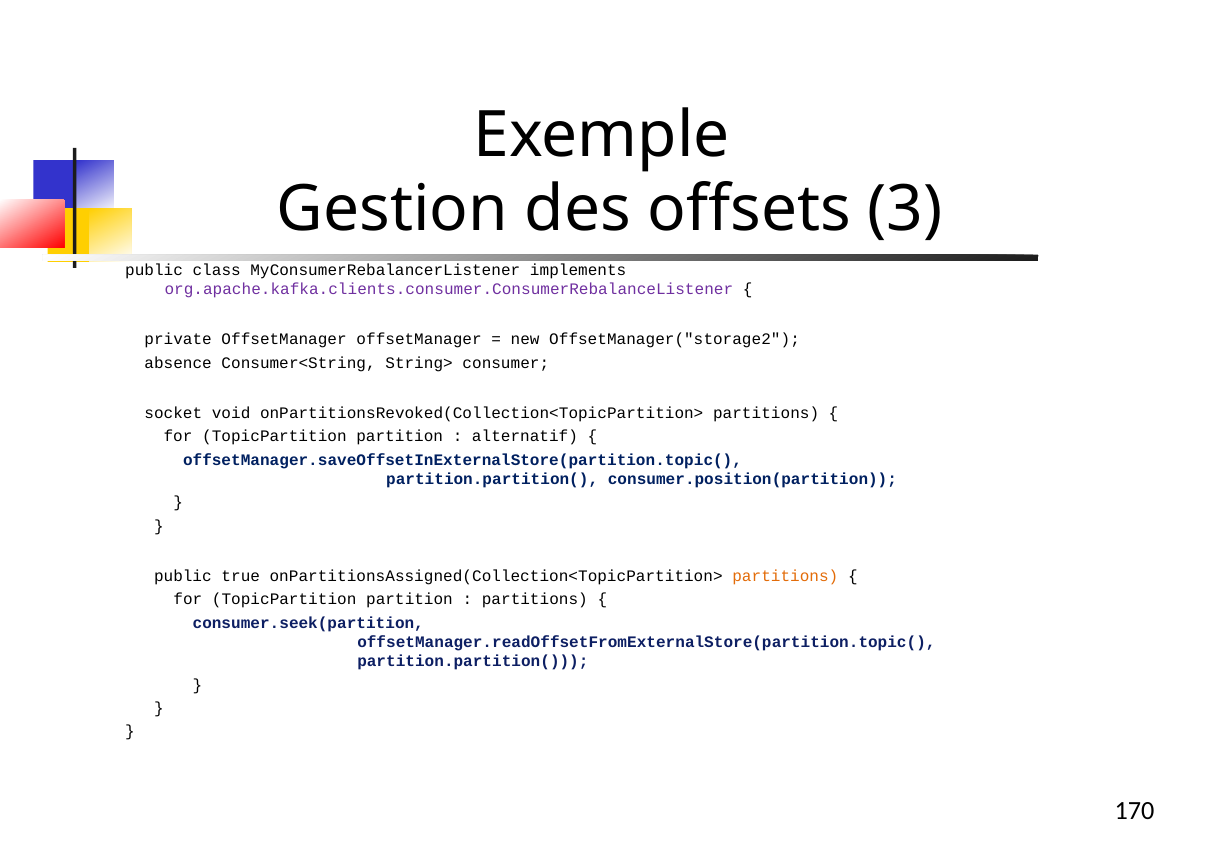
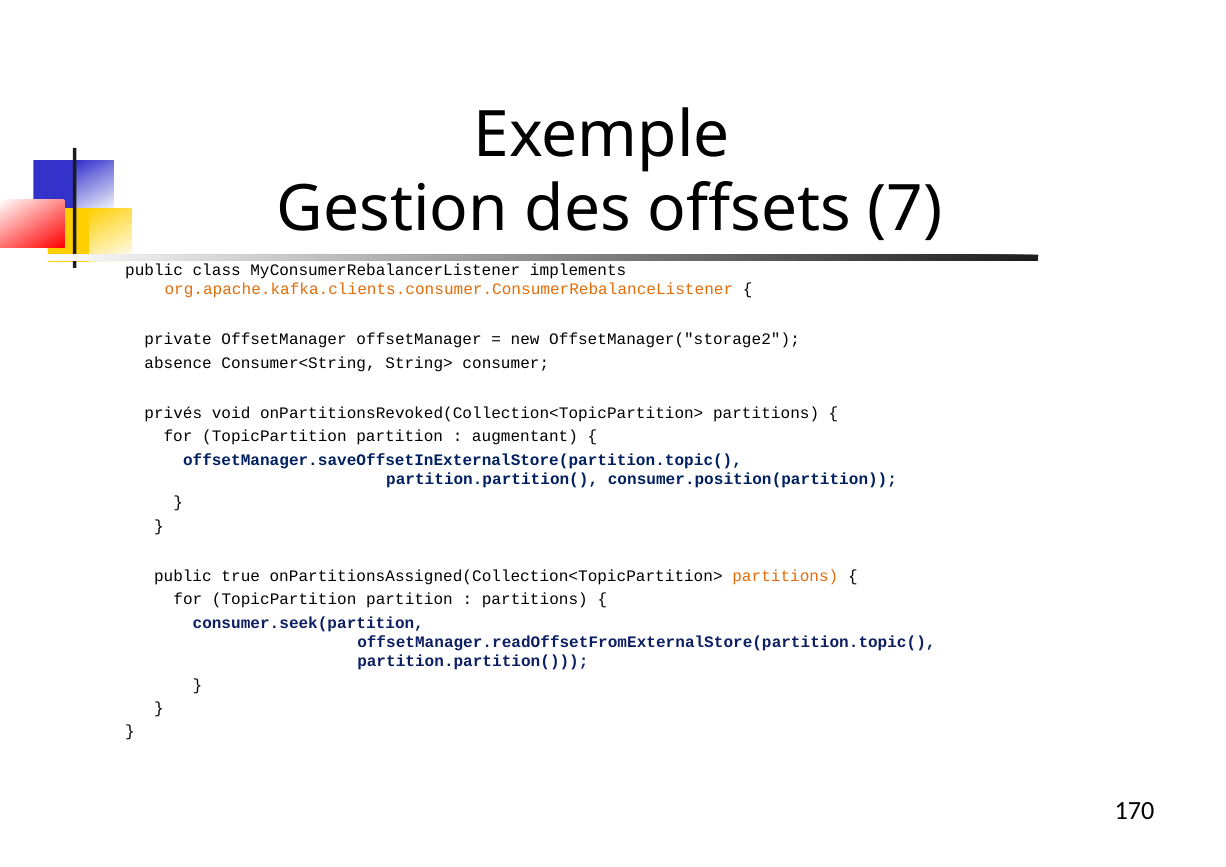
3: 3 -> 7
org.apache.kafka.clients.consumer.ConsumerRebalanceListener colour: purple -> orange
socket: socket -> privés
alternatif: alternatif -> augmentant
